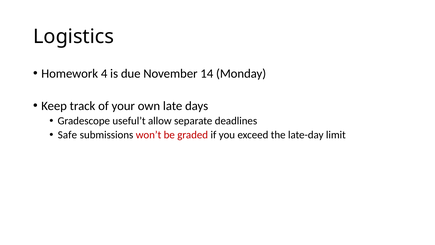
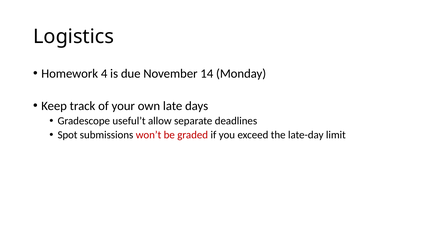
Safe: Safe -> Spot
